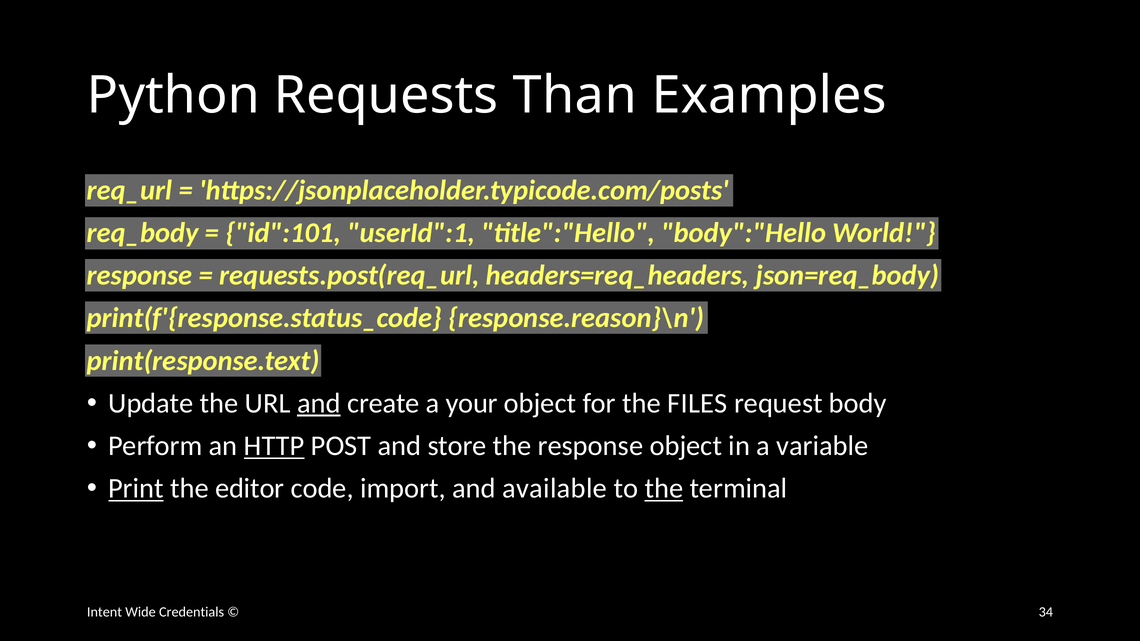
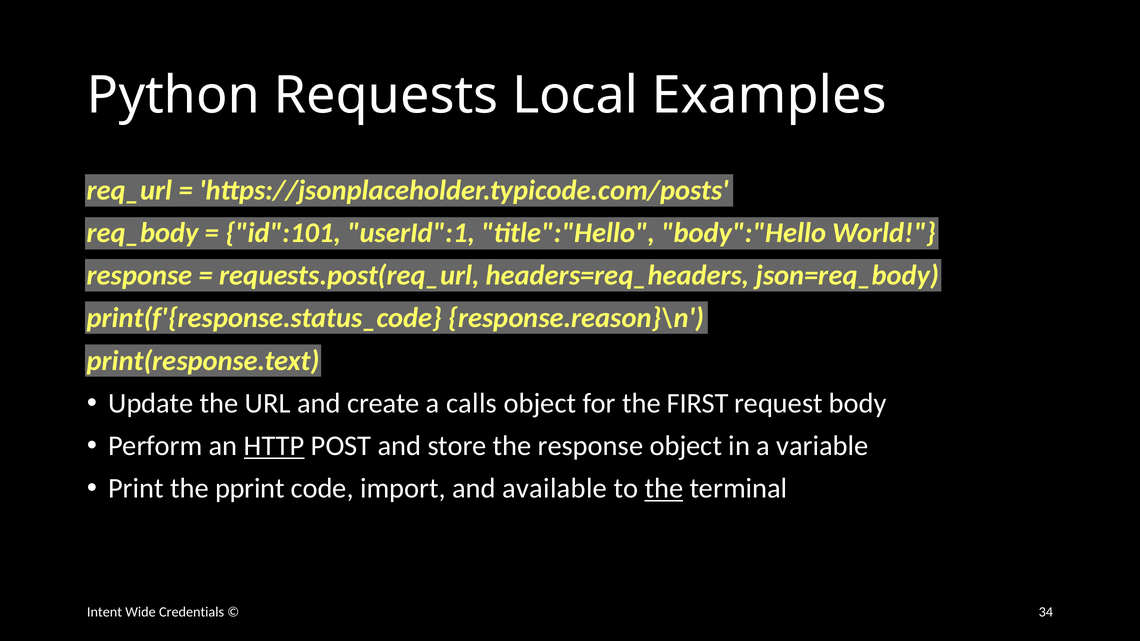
Than: Than -> Local
and at (319, 403) underline: present -> none
your: your -> calls
FILES: FILES -> FIRST
Print underline: present -> none
editor: editor -> pprint
